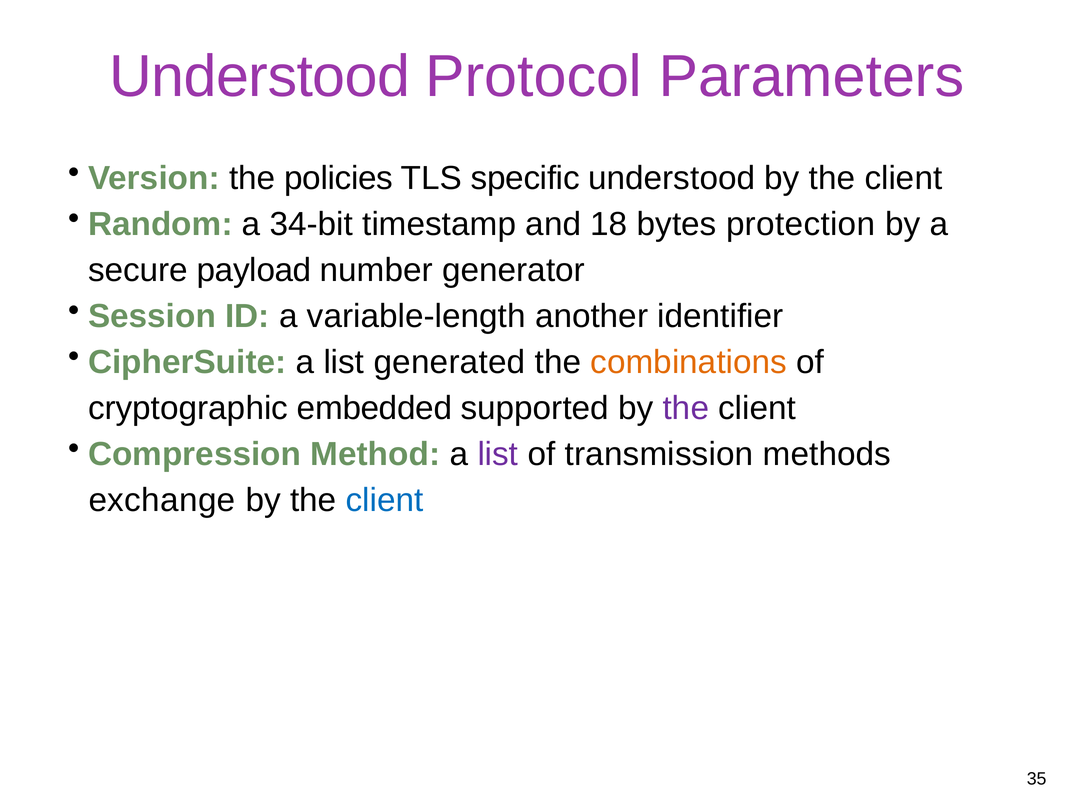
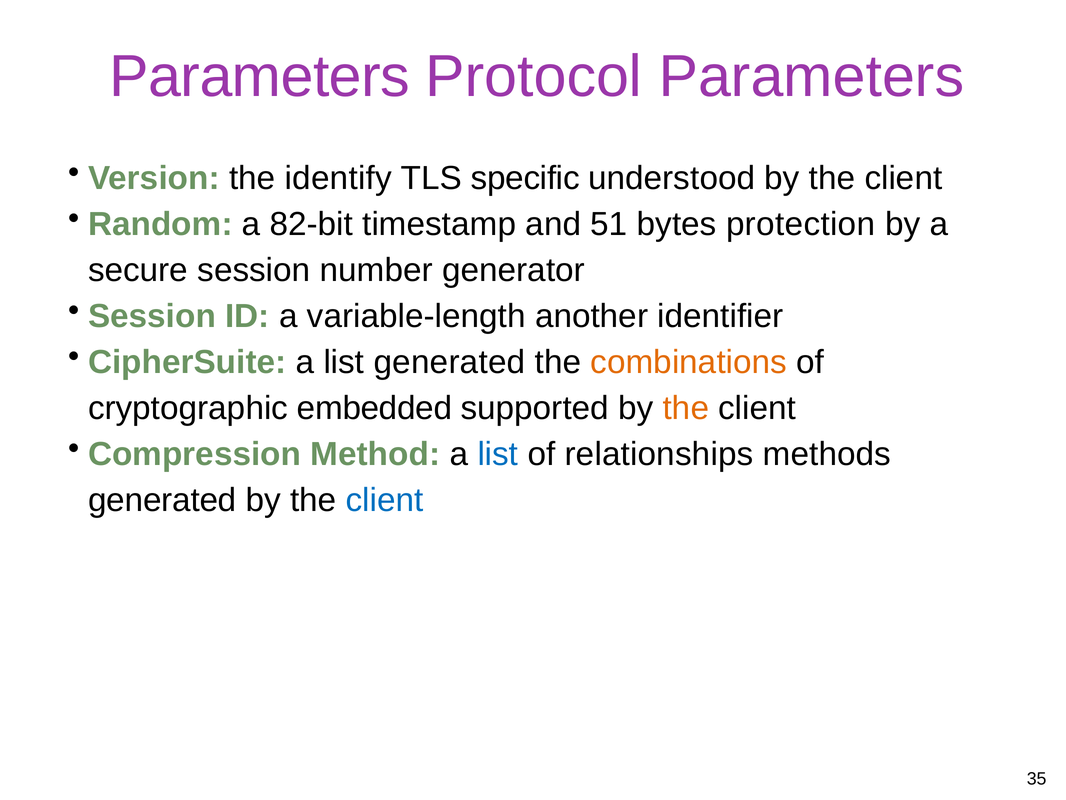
Understood at (260, 77): Understood -> Parameters
policies: policies -> identify
34-bit: 34-bit -> 82-bit
18: 18 -> 51
secure payload: payload -> session
the at (686, 408) colour: purple -> orange
list at (498, 454) colour: purple -> blue
transmission: transmission -> relationships
exchange at (162, 500): exchange -> generated
